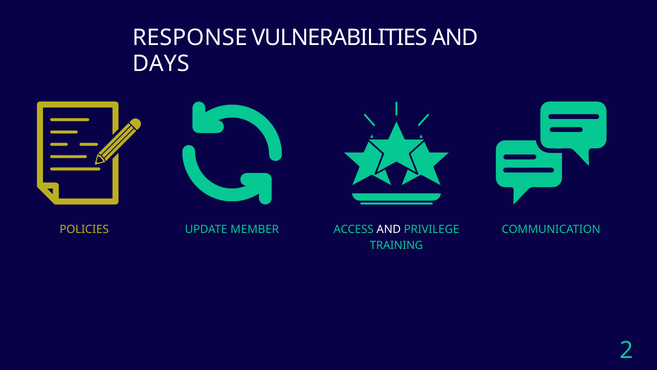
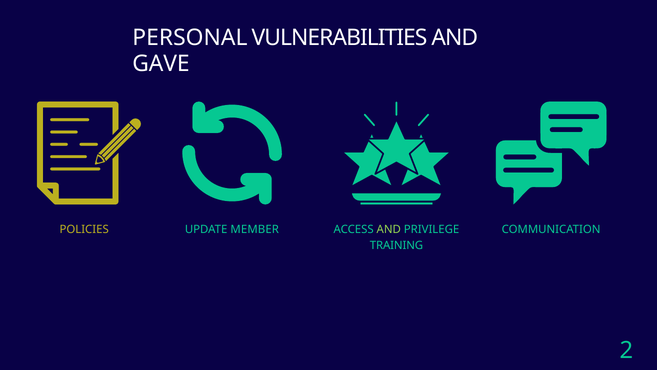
RESPONSE: RESPONSE -> PERSONAL
DAYS: DAYS -> GAVE
AND at (389, 229) colour: white -> light green
